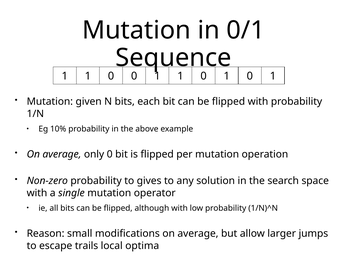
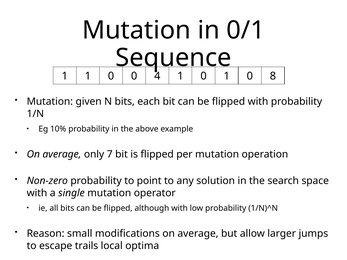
0 0 1: 1 -> 4
0 1 0 1: 1 -> 8
only 0: 0 -> 7
gives: gives -> point
